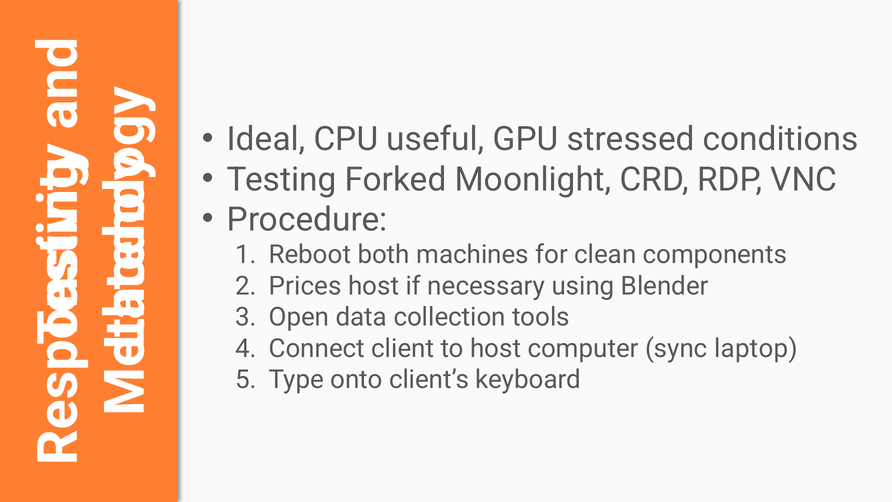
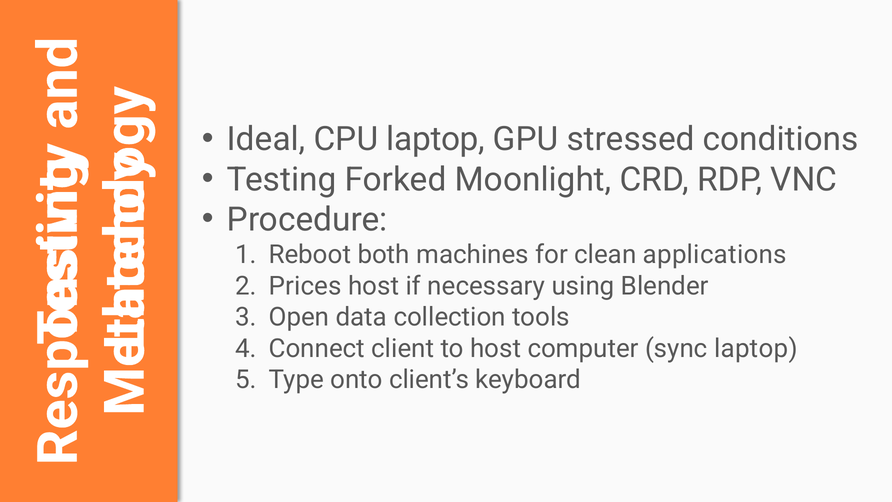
CPU useful: useful -> laptop
components: components -> applications
